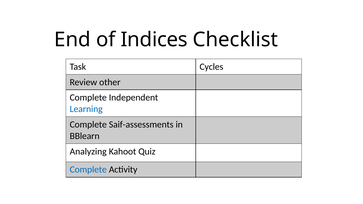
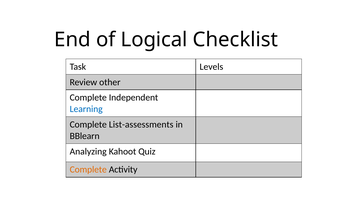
Indices: Indices -> Logical
Cycles: Cycles -> Levels
Saif-assessments: Saif-assessments -> List-assessments
Complete at (88, 170) colour: blue -> orange
